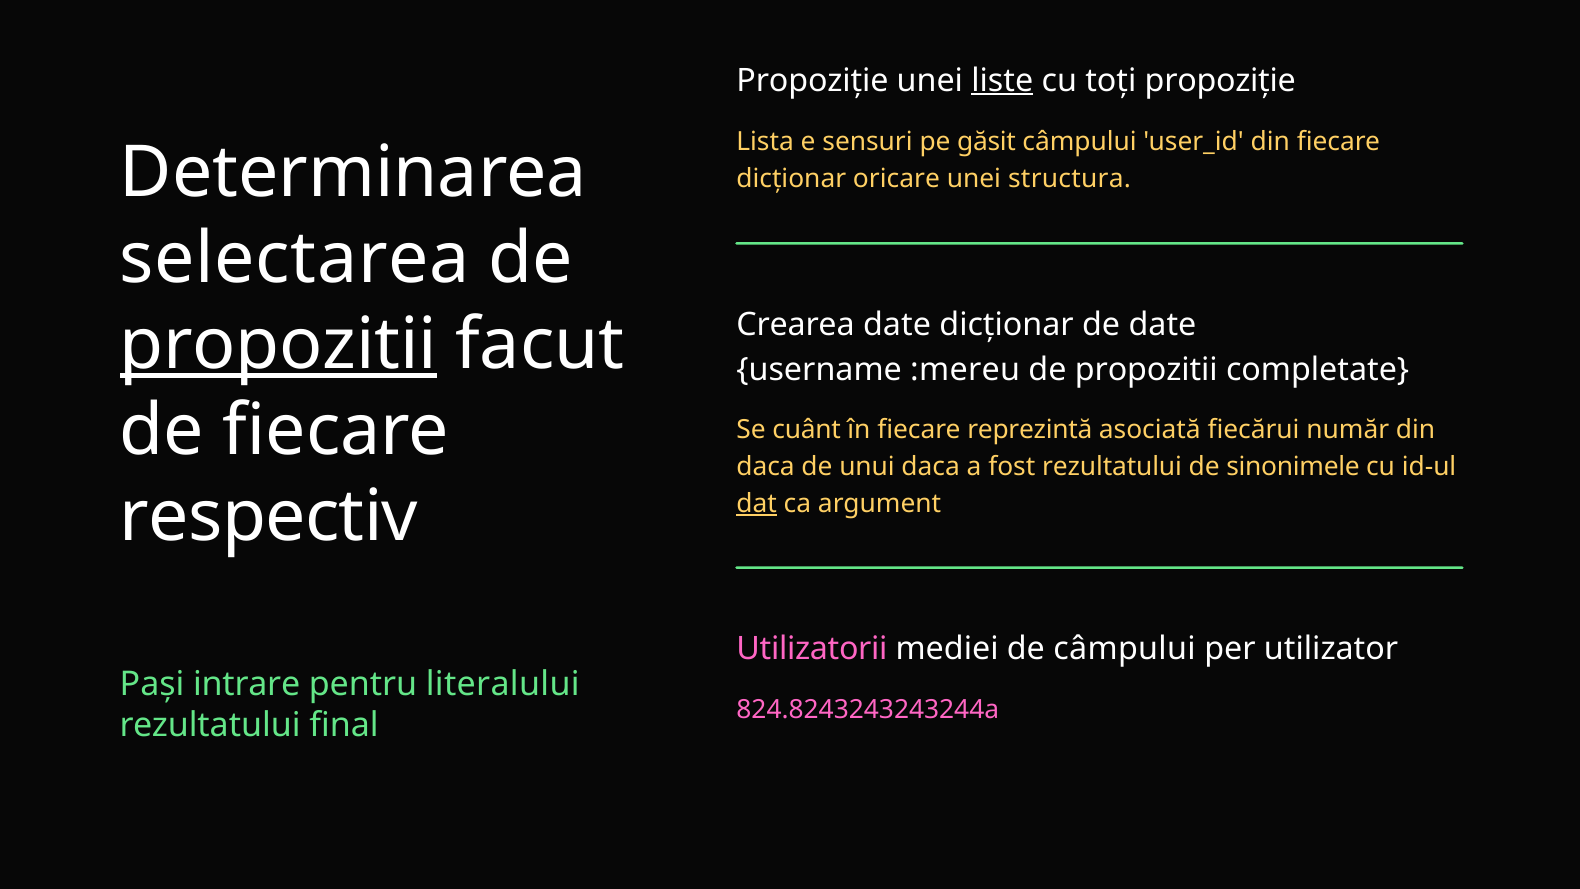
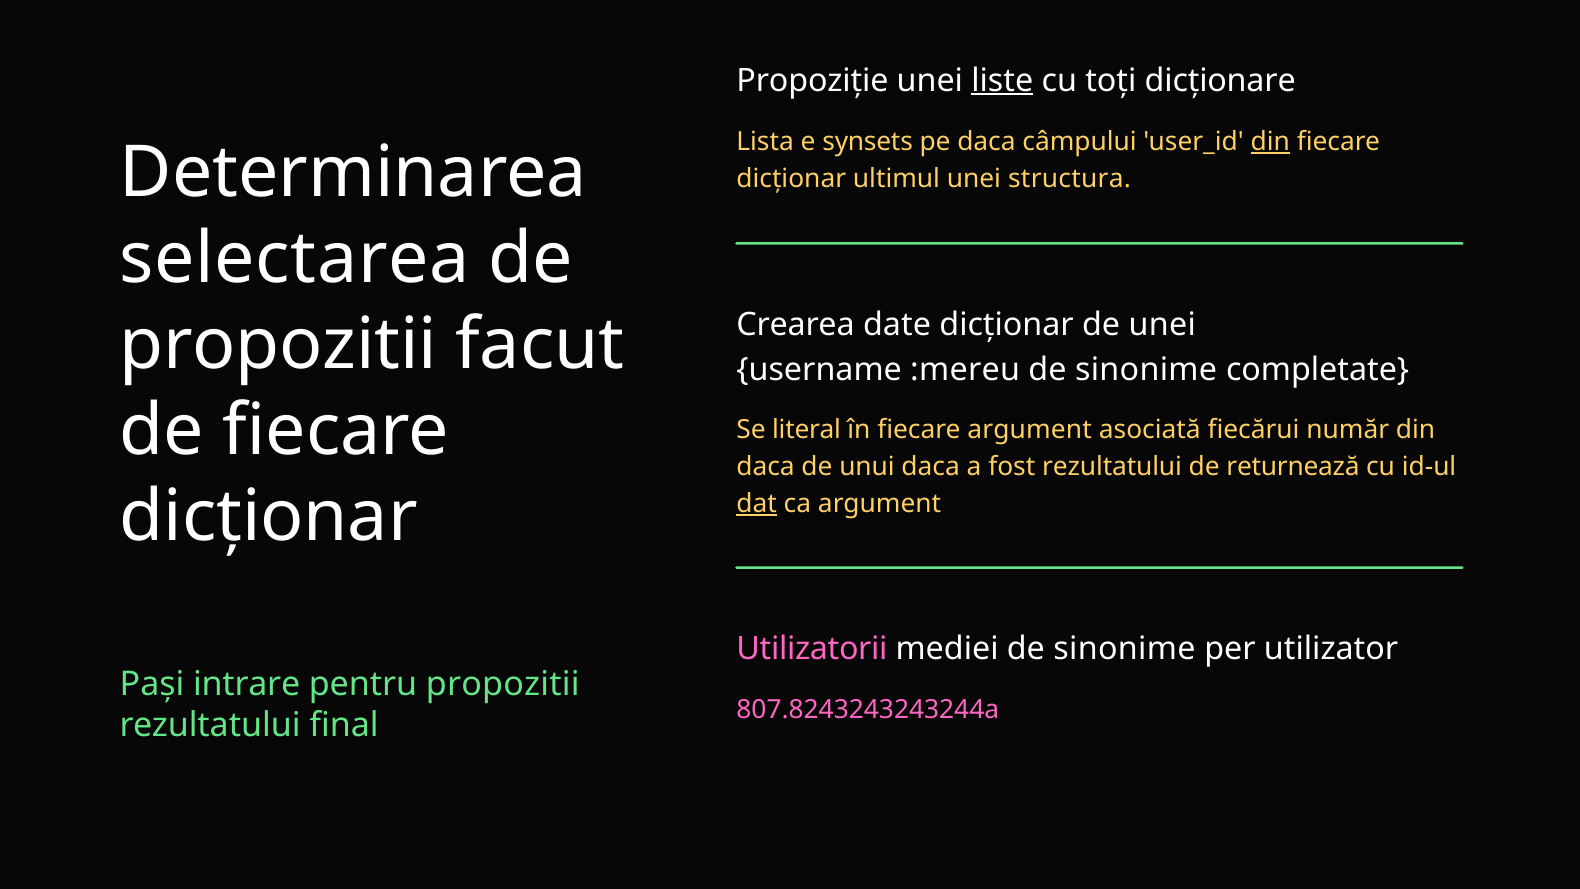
toți propoziție: propoziție -> dicționare
sensuri: sensuri -> synsets
pe găsit: găsit -> daca
din at (1270, 142) underline: none -> present
oricare: oricare -> ultimul
de date: date -> unei
propozitii at (278, 345) underline: present -> none
propozitii at (1146, 369): propozitii -> sinonime
cuânt: cuânt -> literal
fiecare reprezintă: reprezintă -> argument
sinonimele: sinonimele -> returnează
respectiv at (269, 517): respectiv -> dicționar
mediei de câmpului: câmpului -> sinonime
pentru literalului: literalului -> propozitii
824.8243243243244a: 824.8243243243244a -> 807.8243243243244a
